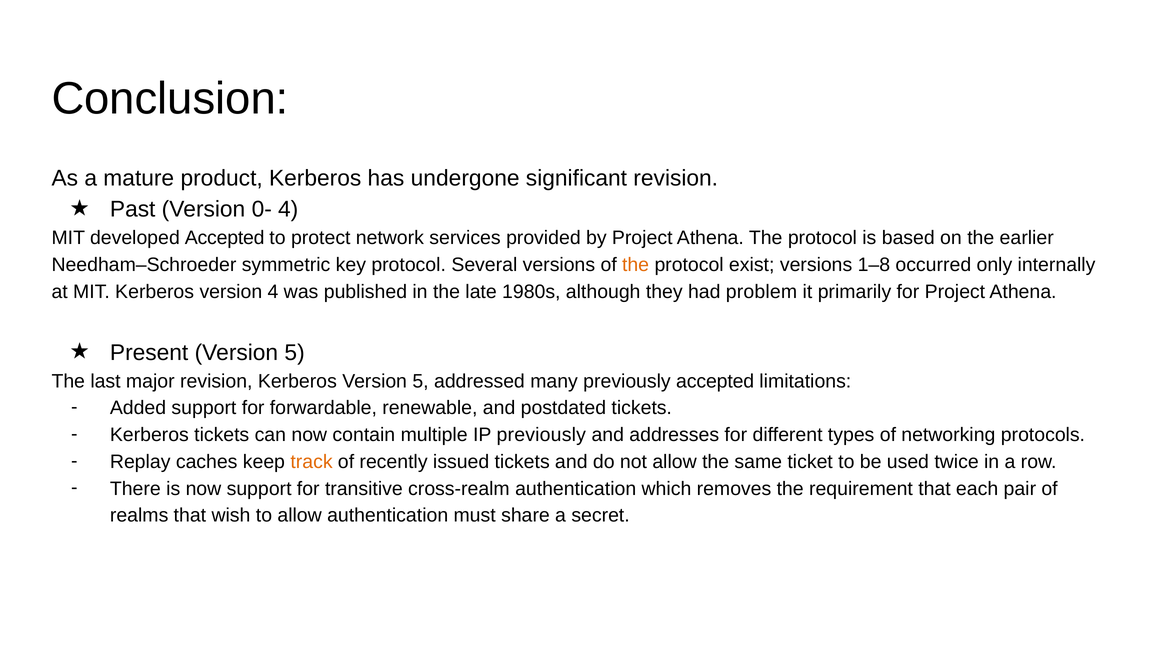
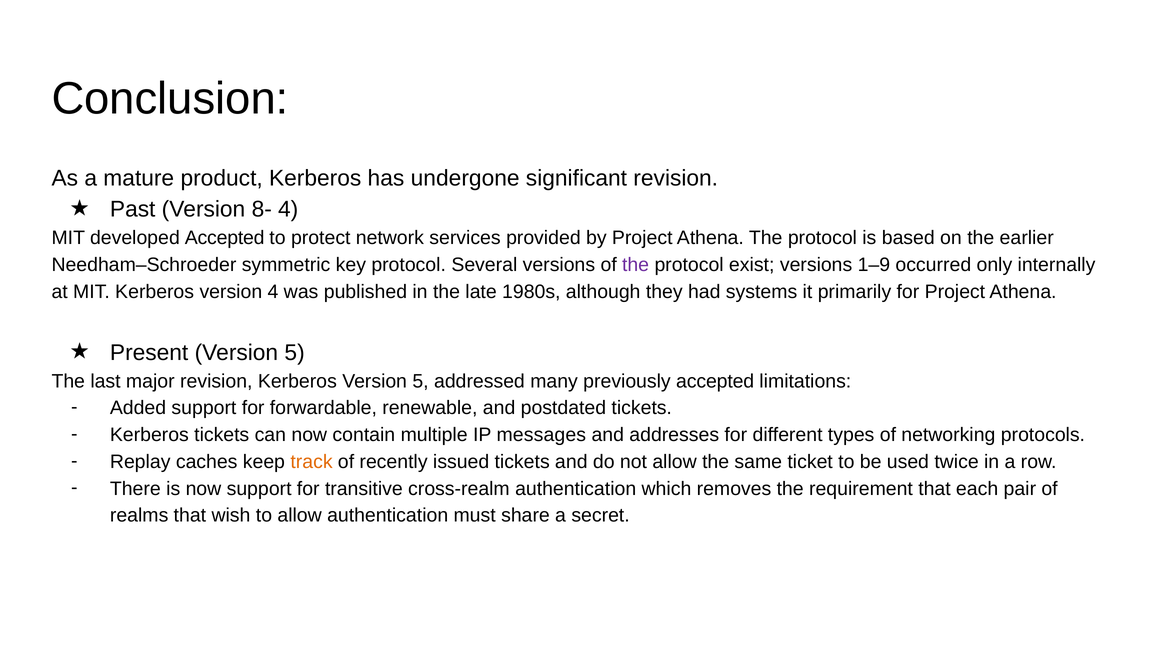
0-: 0- -> 8-
the at (636, 265) colour: orange -> purple
1–8: 1–8 -> 1–9
problem: problem -> systems
IP previously: previously -> messages
